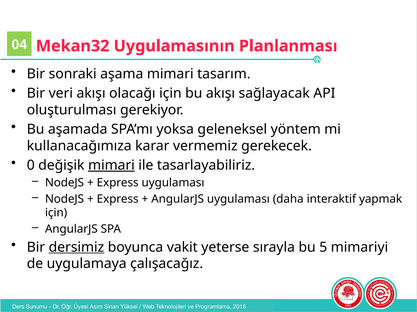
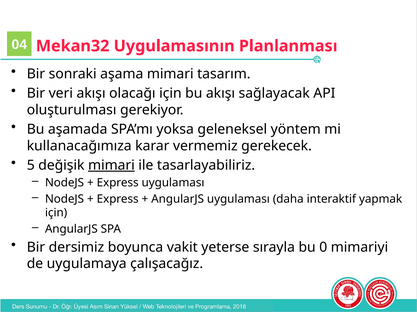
0: 0 -> 5
dersimiz underline: present -> none
5: 5 -> 0
